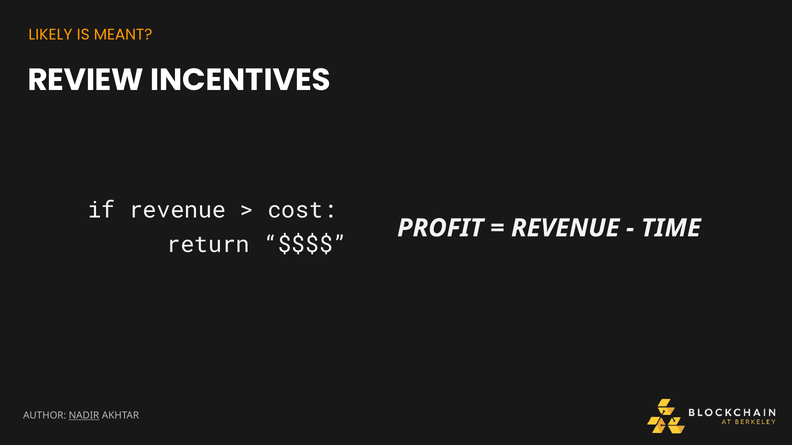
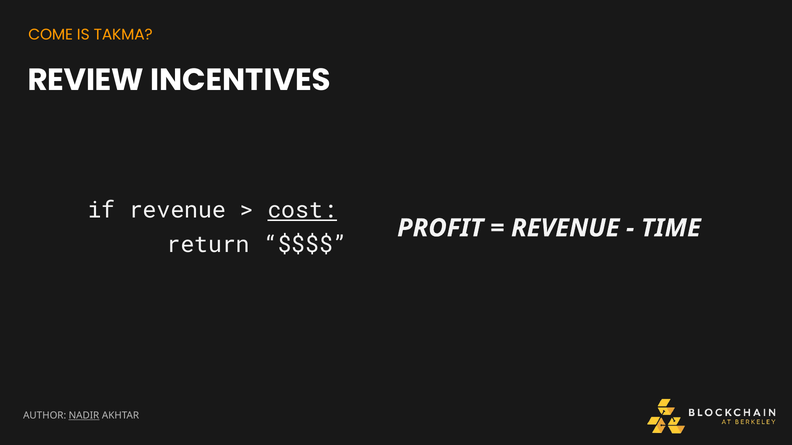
LIKELY: LIKELY -> COME
MEANT: MEANT -> TAKMA
cost underline: none -> present
